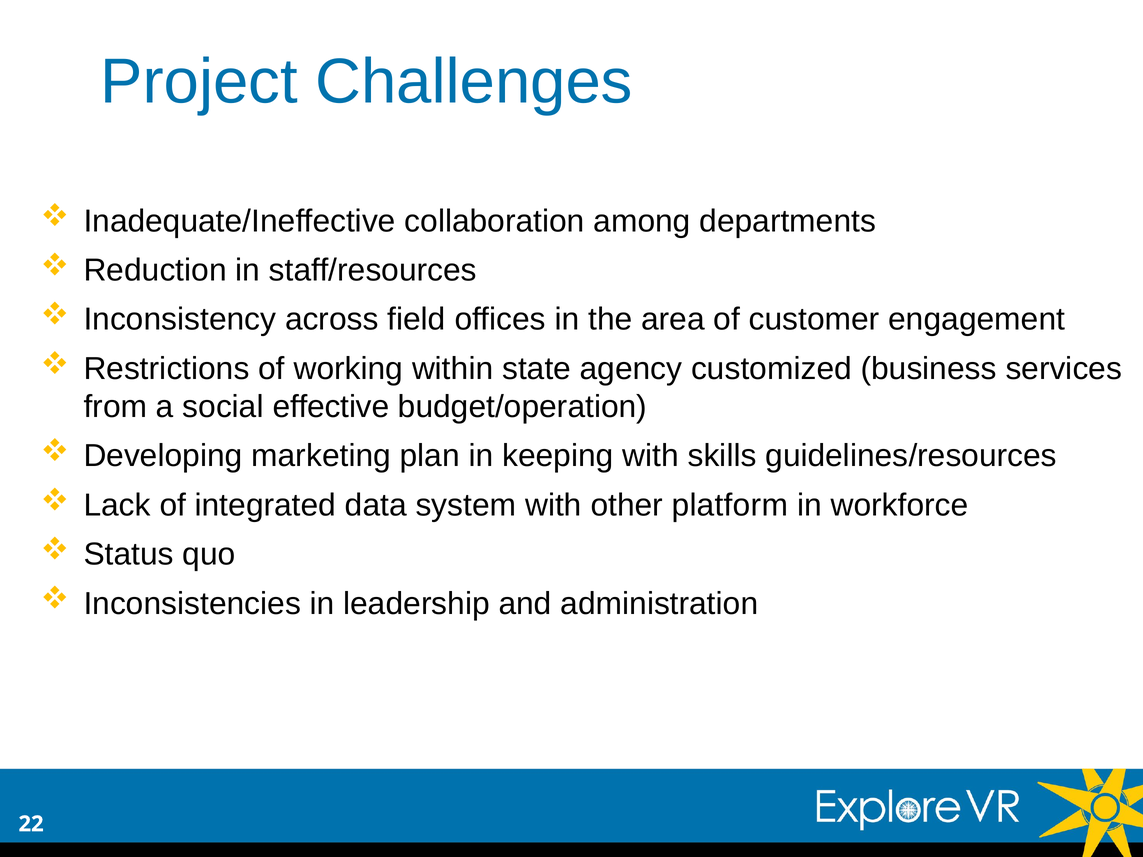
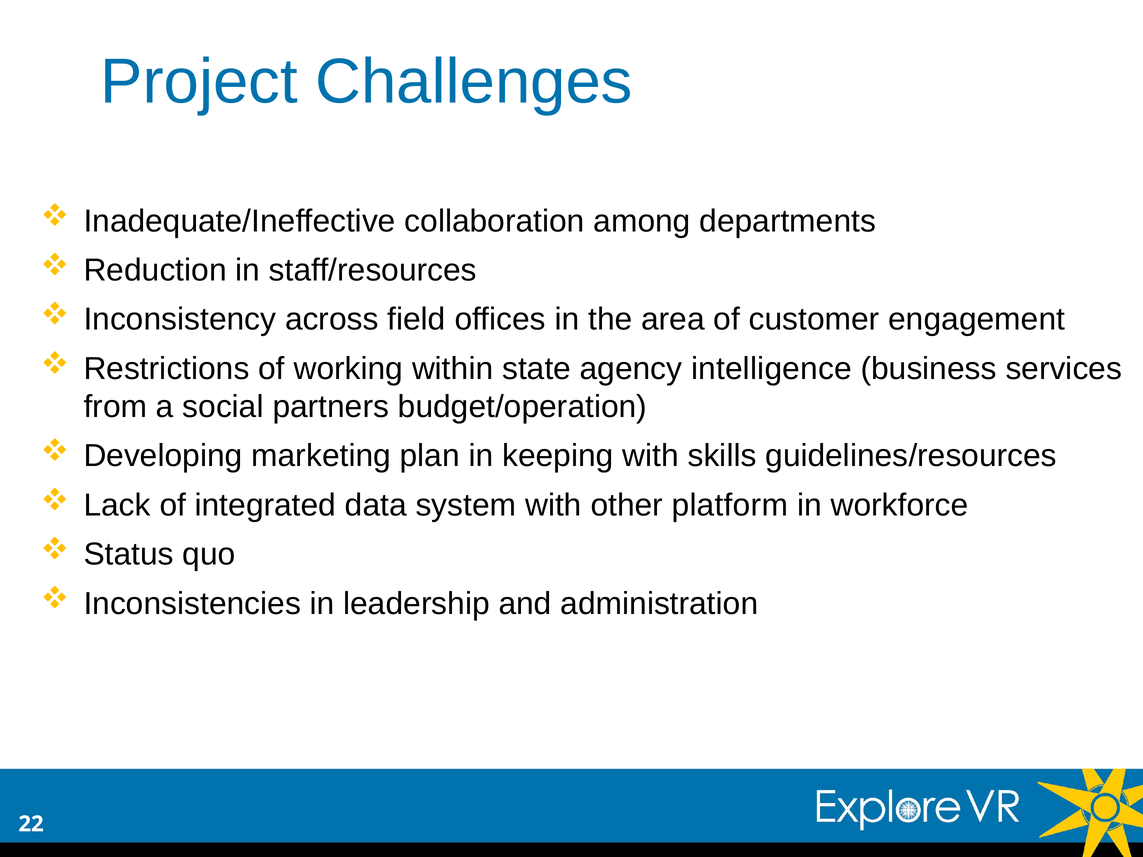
customized: customized -> intelligence
effective: effective -> partners
